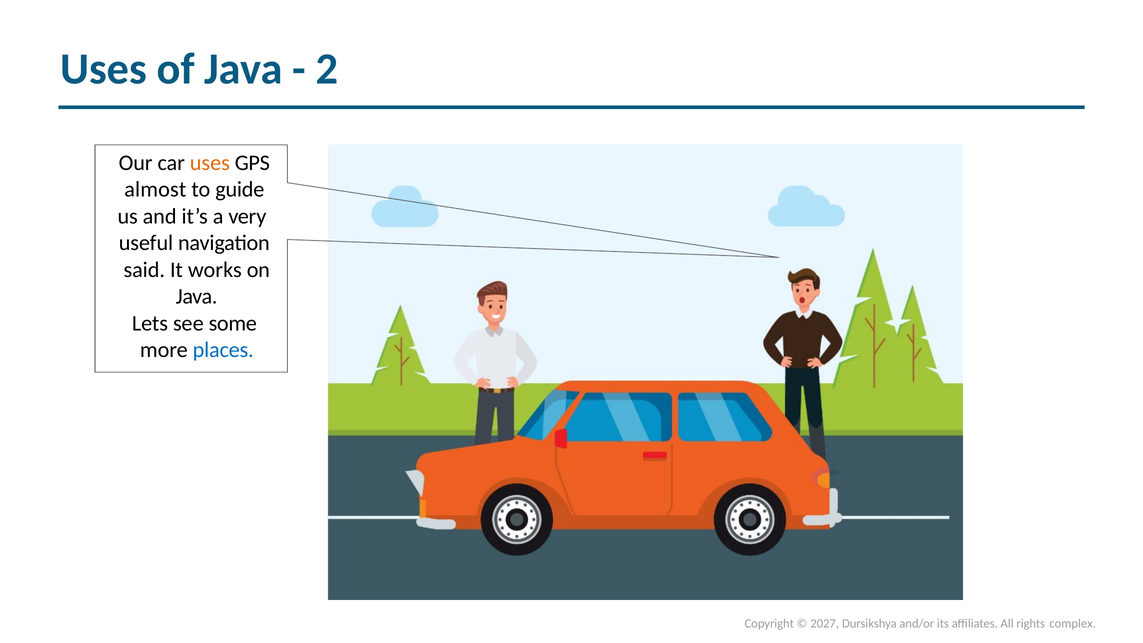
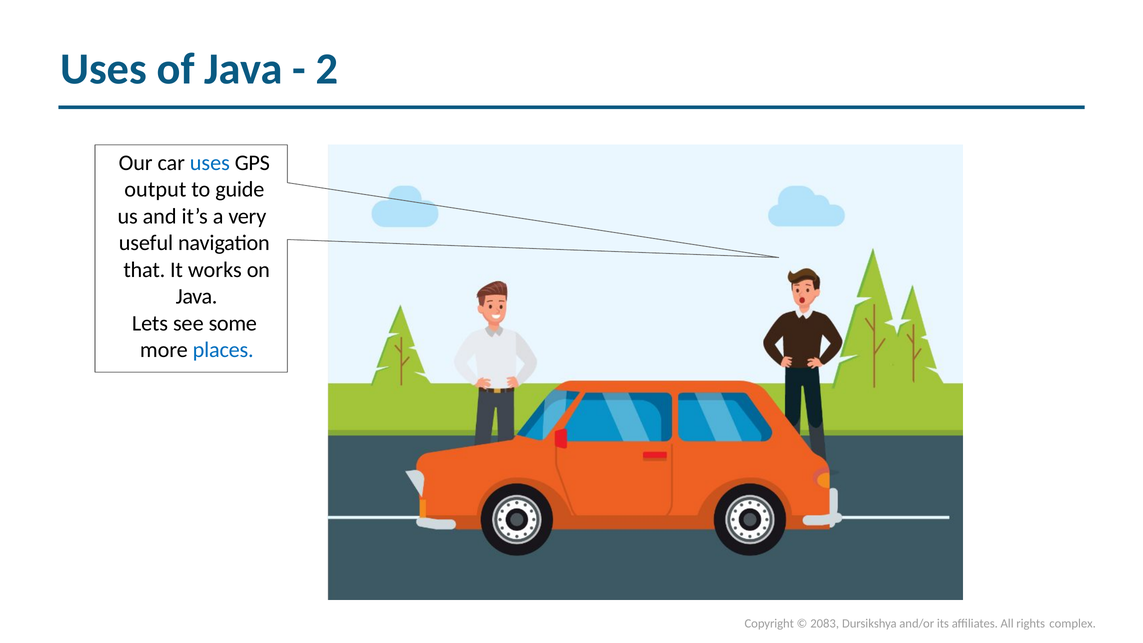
uses at (210, 163) colour: orange -> blue
almost: almost -> output
said: said -> that
2027: 2027 -> 2083
